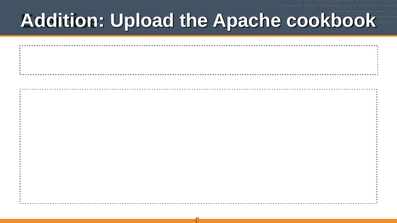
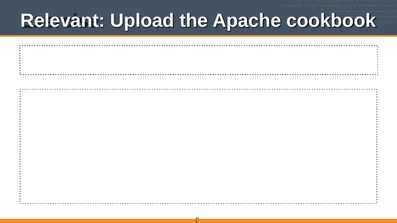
Addition: Addition -> Relevant
